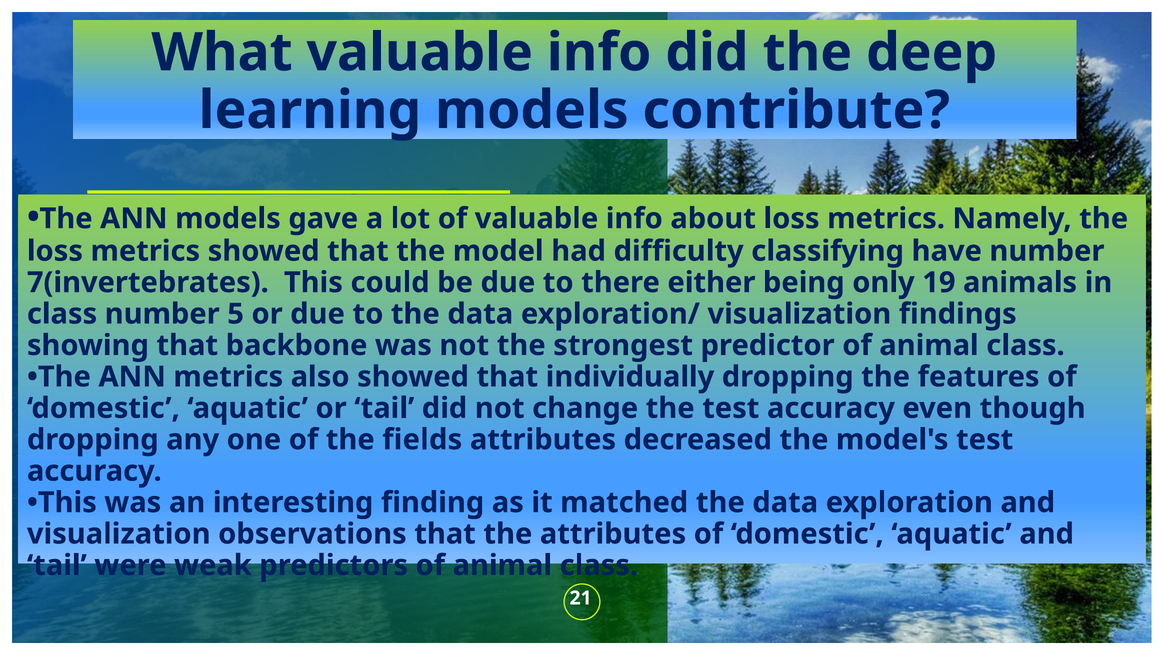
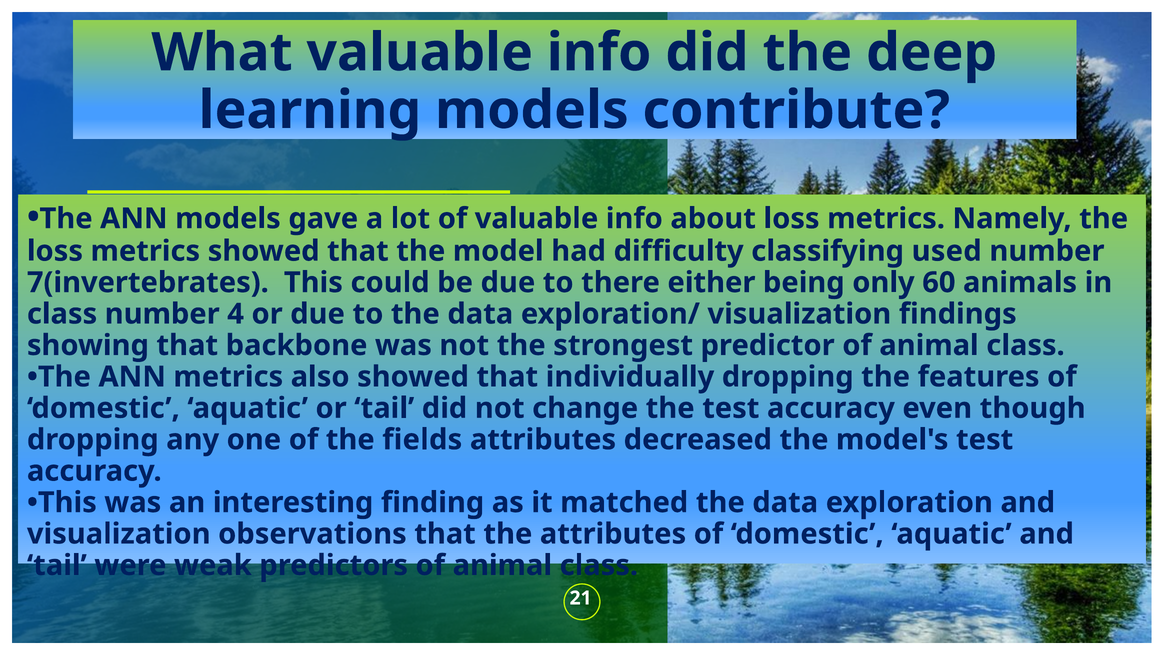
have: have -> used
19: 19 -> 60
5: 5 -> 4
